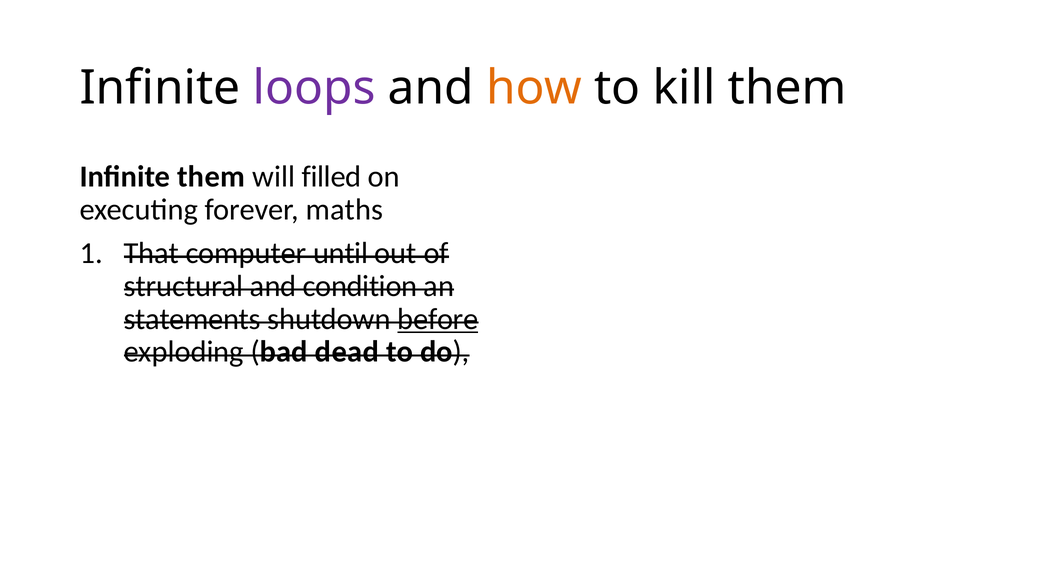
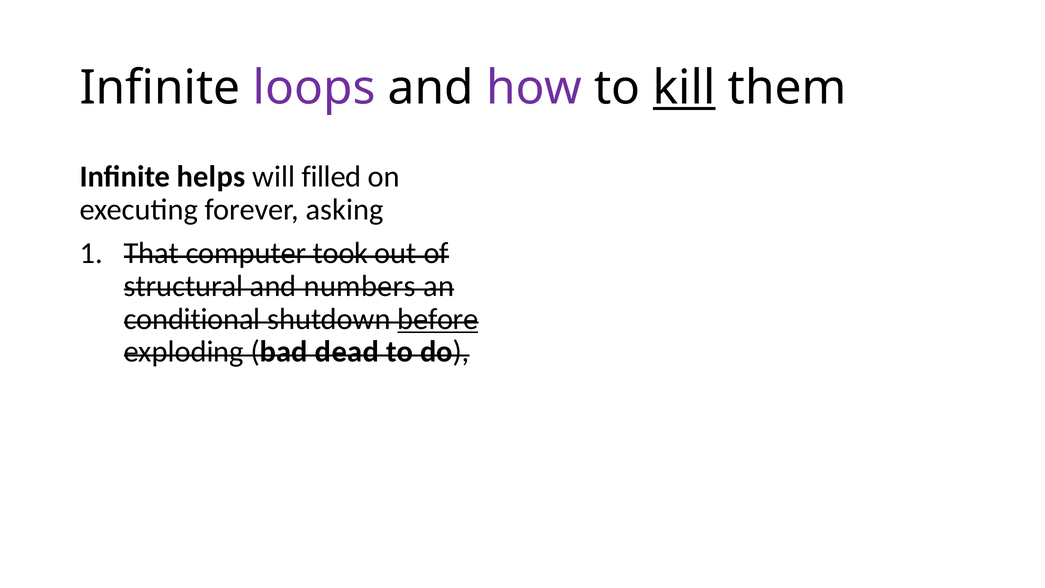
how colour: orange -> purple
kill underline: none -> present
Infinite them: them -> helps
maths: maths -> asking
until: until -> took
condition: condition -> numbers
statements: statements -> conditional
